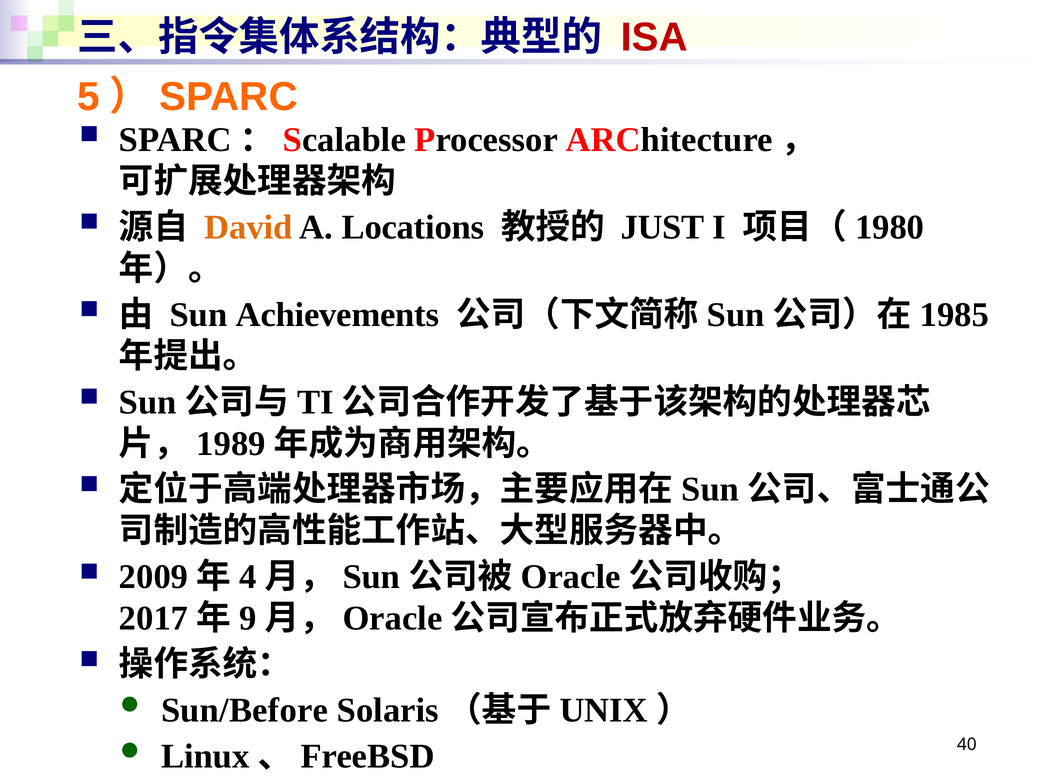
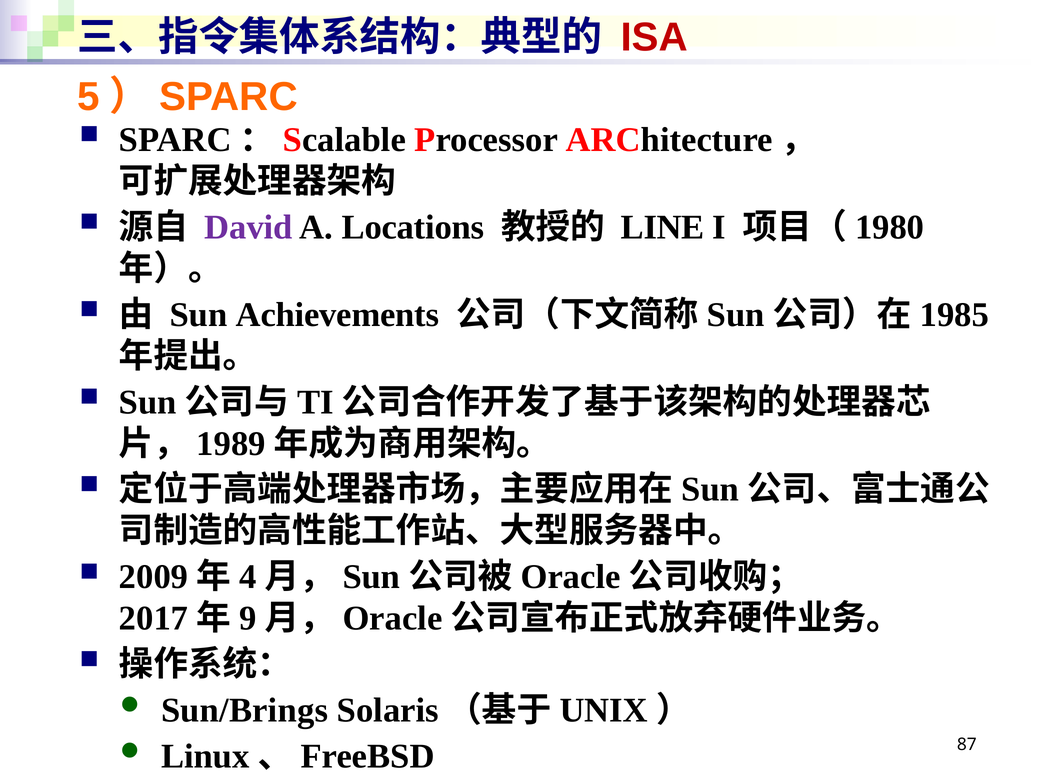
David colour: orange -> purple
JUST: JUST -> LINE
Sun/Before: Sun/Before -> Sun/Brings
40: 40 -> 87
